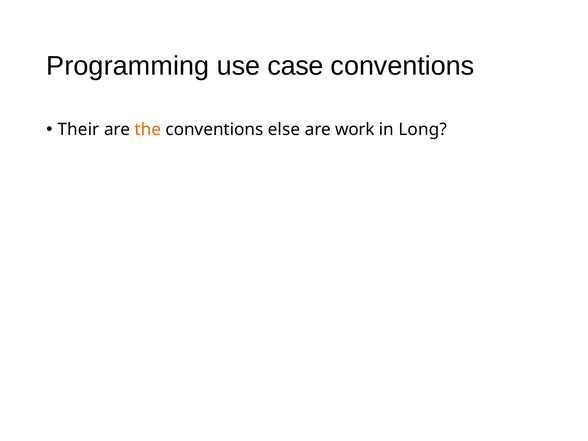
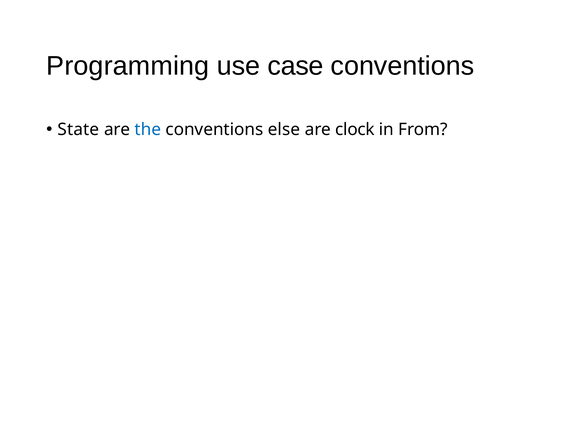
Their: Their -> State
the colour: orange -> blue
work: work -> clock
Long: Long -> From
